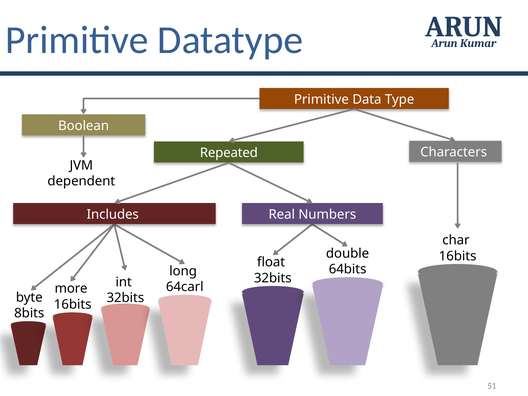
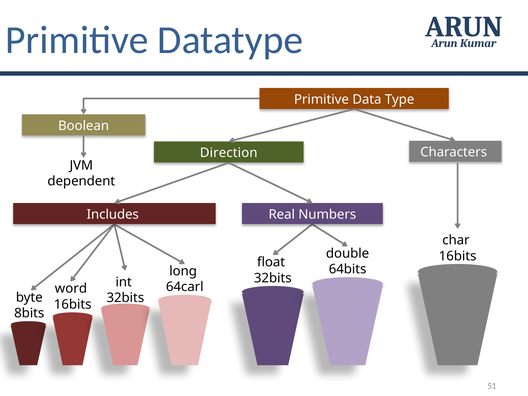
Repeated: Repeated -> Direction
more: more -> word
